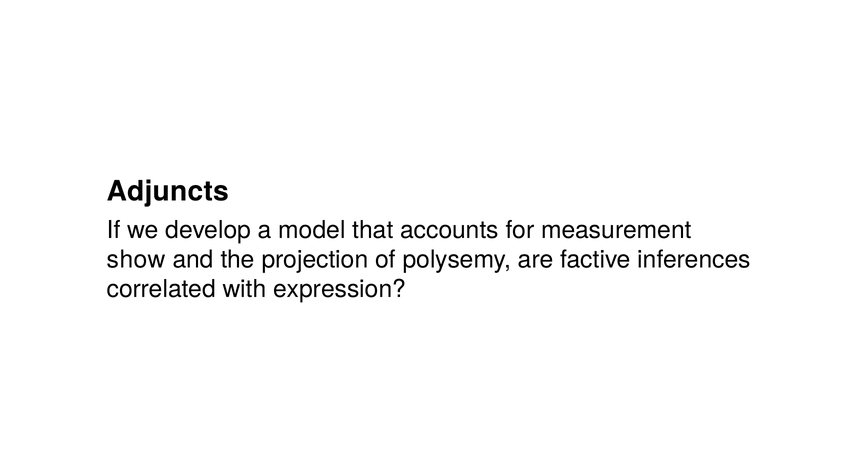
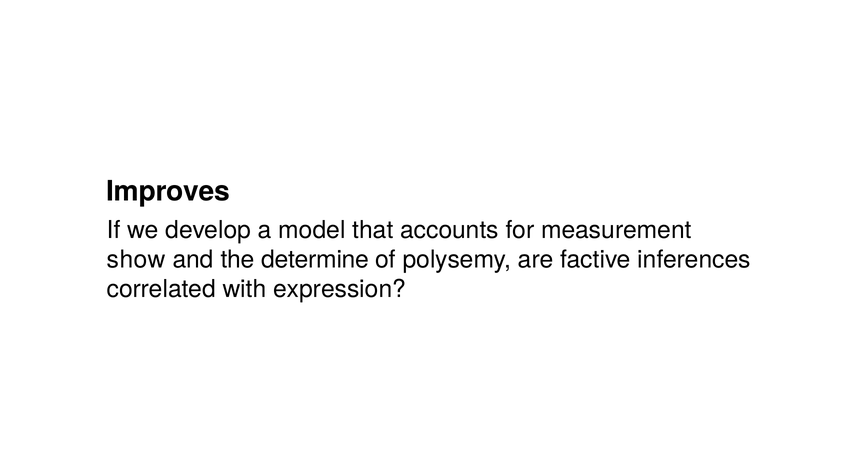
Adjuncts: Adjuncts -> Improves
projection: projection -> determine
